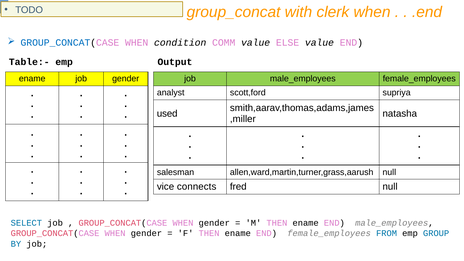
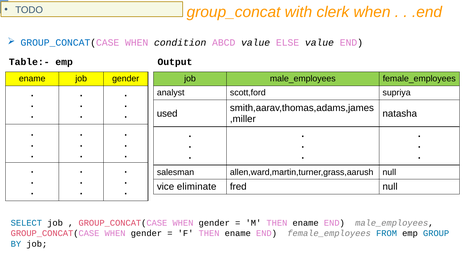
COMM: COMM -> ABCD
connects: connects -> eliminate
